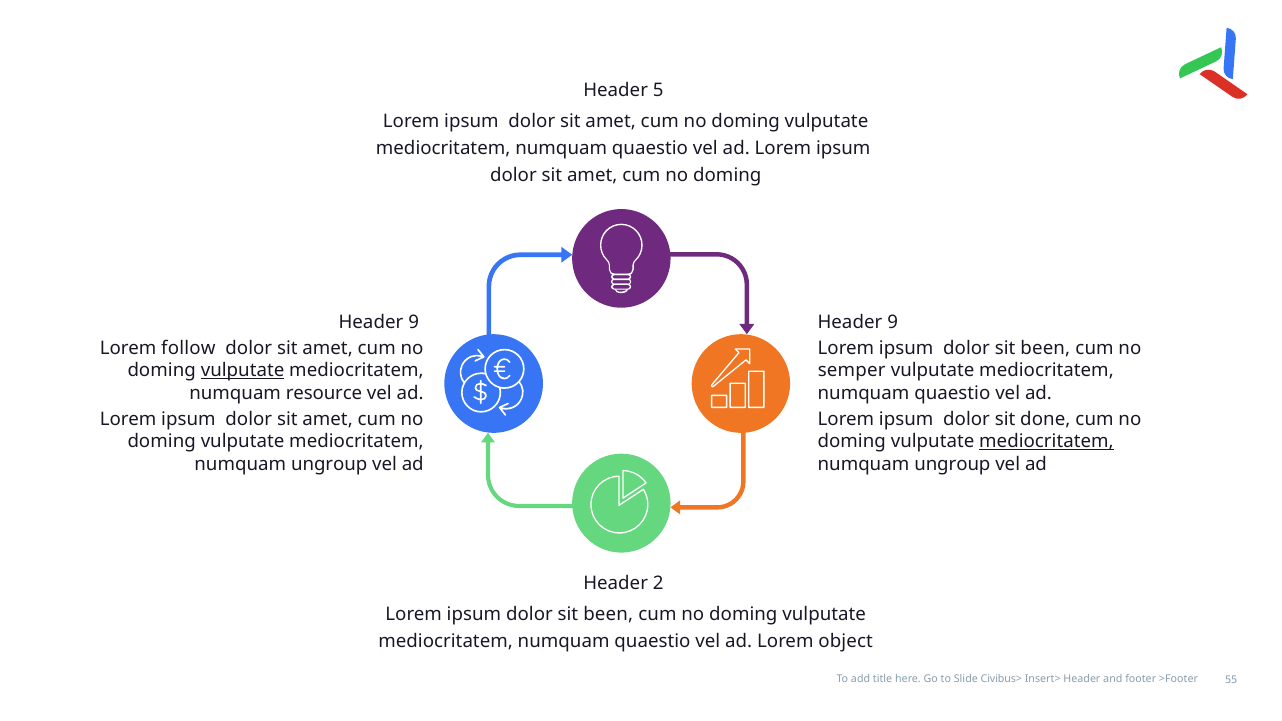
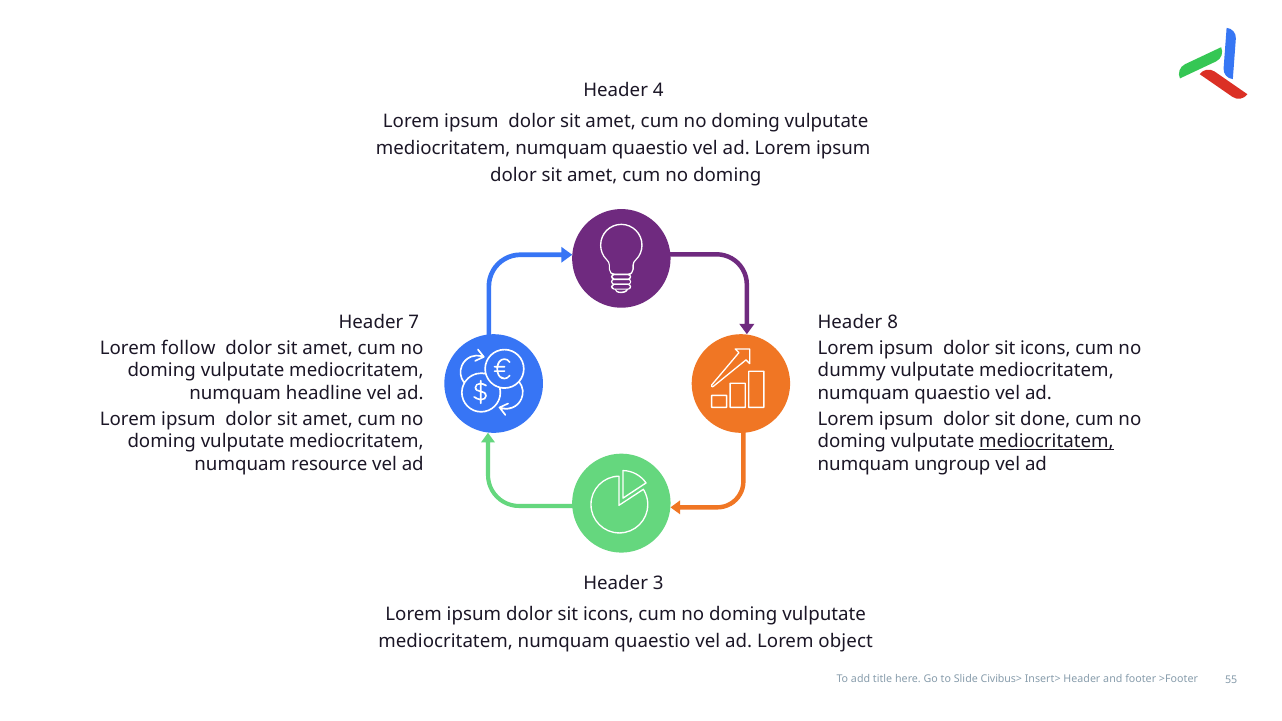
5: 5 -> 4
9 at (414, 322): 9 -> 7
9 at (893, 322): 9 -> 8
been at (1045, 348): been -> icons
vulputate at (243, 371) underline: present -> none
semper: semper -> dummy
resource: resource -> headline
ungroup at (329, 464): ungroup -> resource
2: 2 -> 3
been at (608, 614): been -> icons
